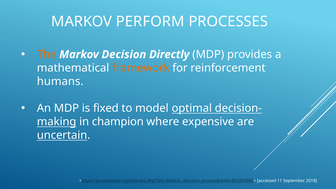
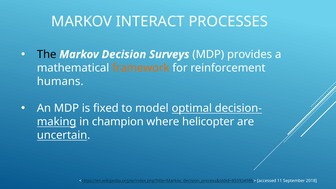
PERFORM: PERFORM -> INTERACT
The colour: orange -> black
Directly: Directly -> Surveys
expensive: expensive -> helicopter
